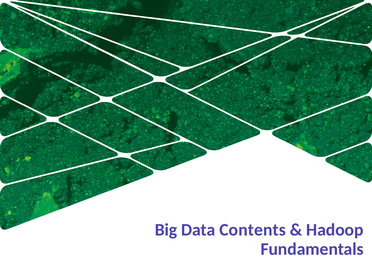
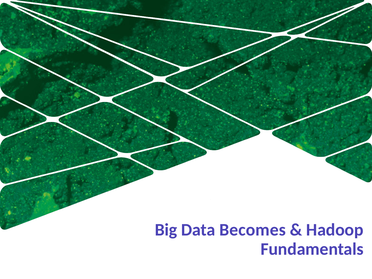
Contents: Contents -> Becomes
